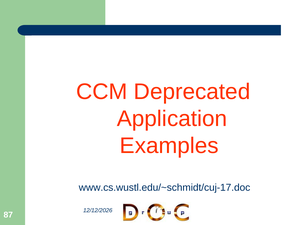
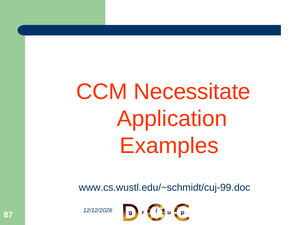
Deprecated: Deprecated -> Necessitate
www.cs.wustl.edu/~schmidt/cuj-17.doc: www.cs.wustl.edu/~schmidt/cuj-17.doc -> www.cs.wustl.edu/~schmidt/cuj-99.doc
